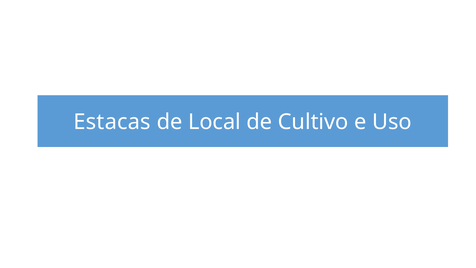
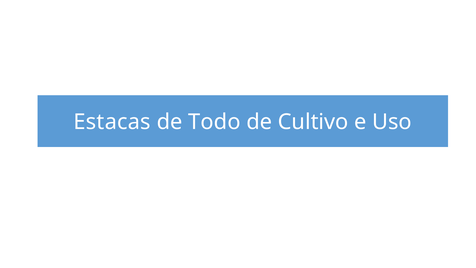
Local: Local -> Todo
